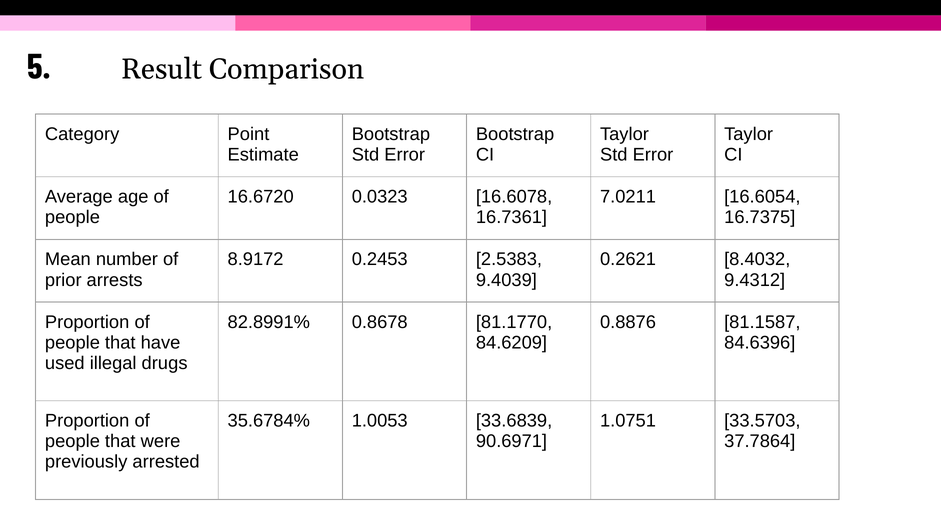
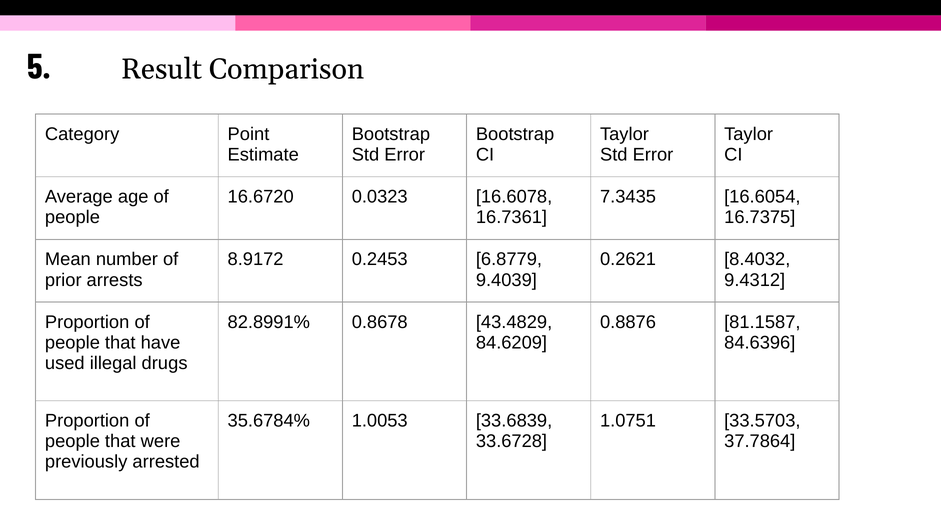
7.0211: 7.0211 -> 7.3435
2.5383: 2.5383 -> 6.8779
81.1770: 81.1770 -> 43.4829
90.6971: 90.6971 -> 33.6728
